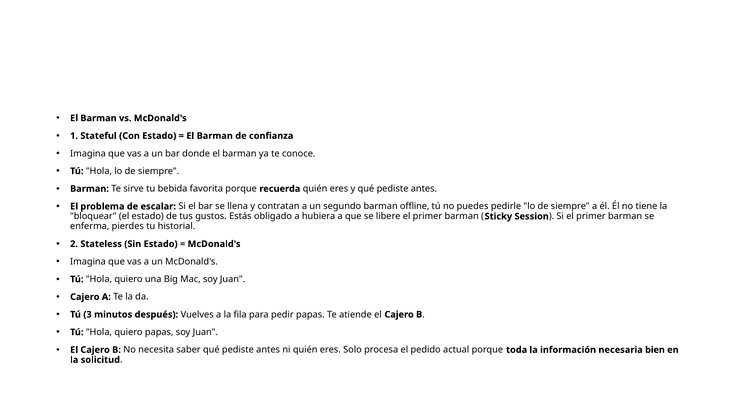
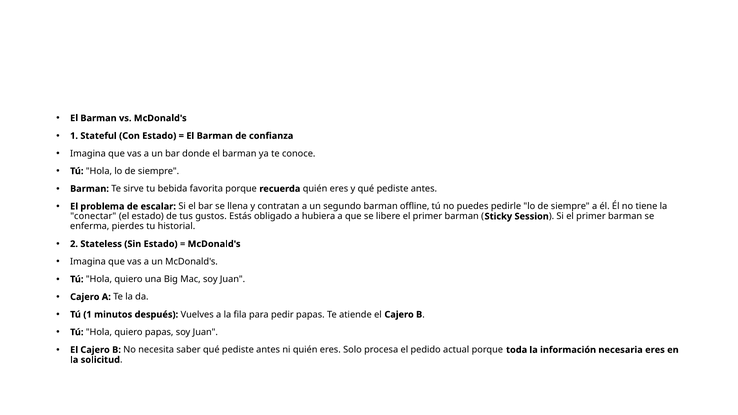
bloquear: bloquear -> conectar
Tú 3: 3 -> 1
necesaria bien: bien -> eres
